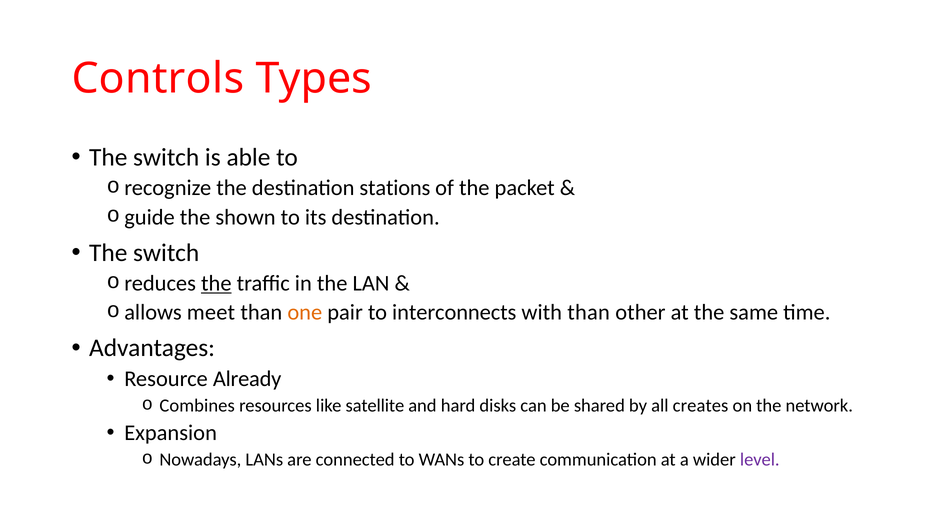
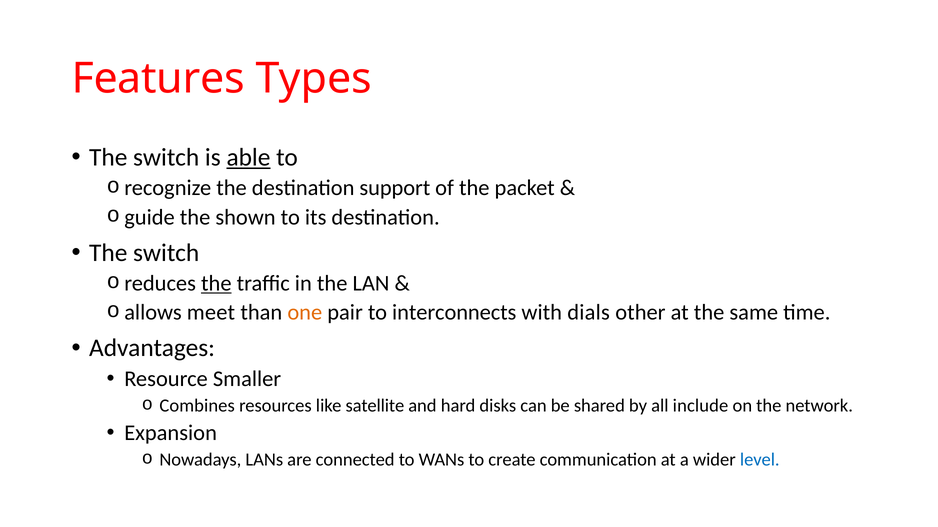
Controls: Controls -> Features
able underline: none -> present
stations: stations -> support
with than: than -> dials
Already: Already -> Smaller
creates: creates -> include
level colour: purple -> blue
